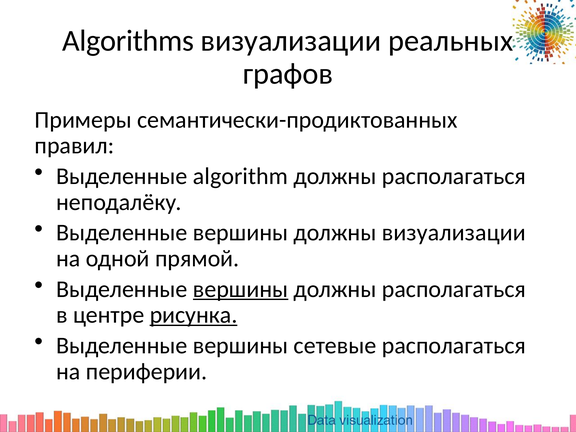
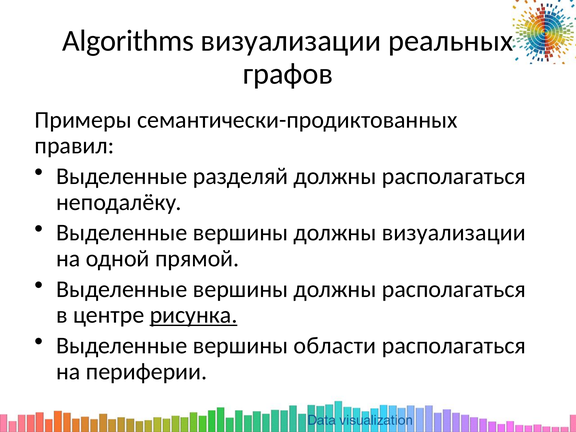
algorithm: algorithm -> разделяй
вершины at (241, 289) underline: present -> none
сетевые: сетевые -> области
